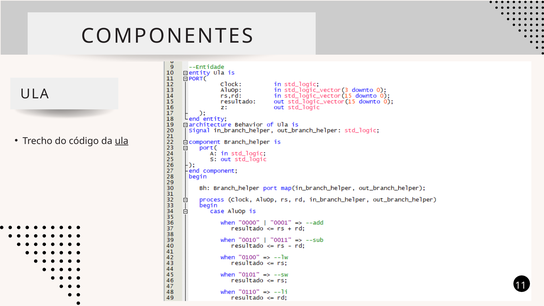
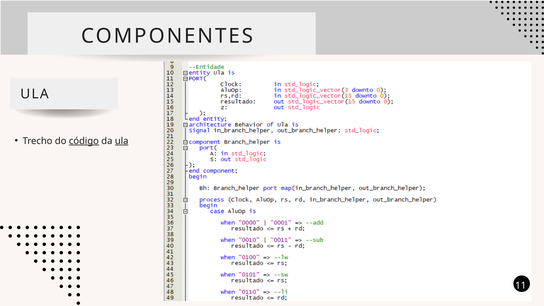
código underline: none -> present
